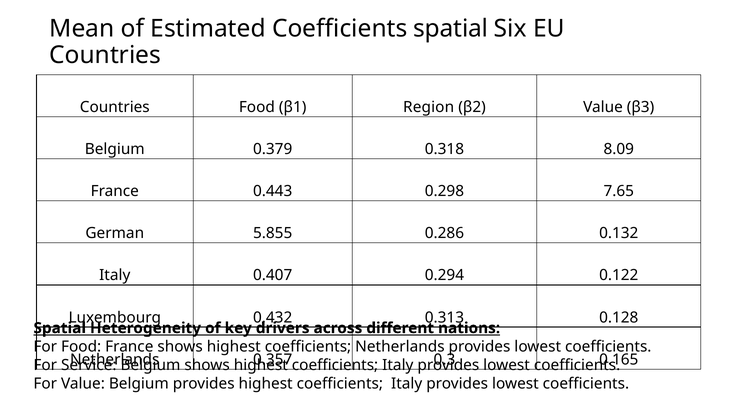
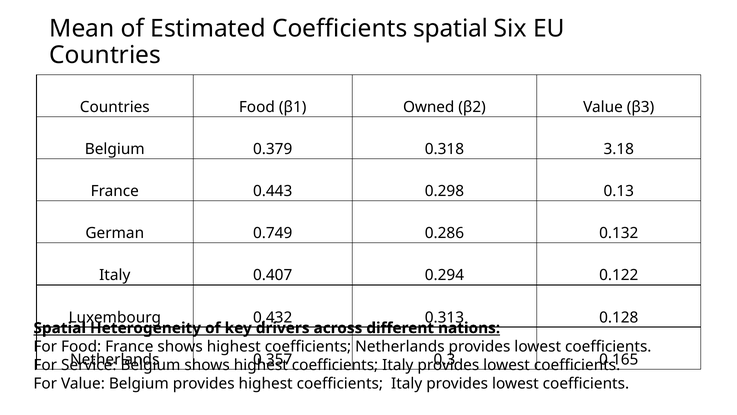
Region: Region -> Owned
8.09: 8.09 -> 3.18
7.65: 7.65 -> 0.13
5.855: 5.855 -> 0.749
